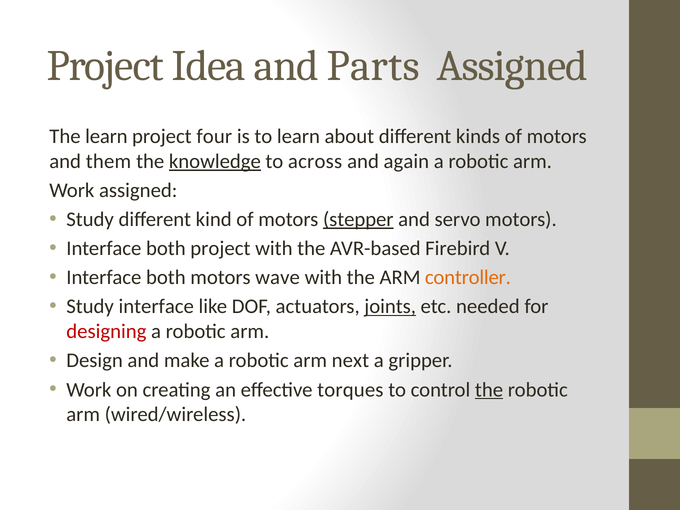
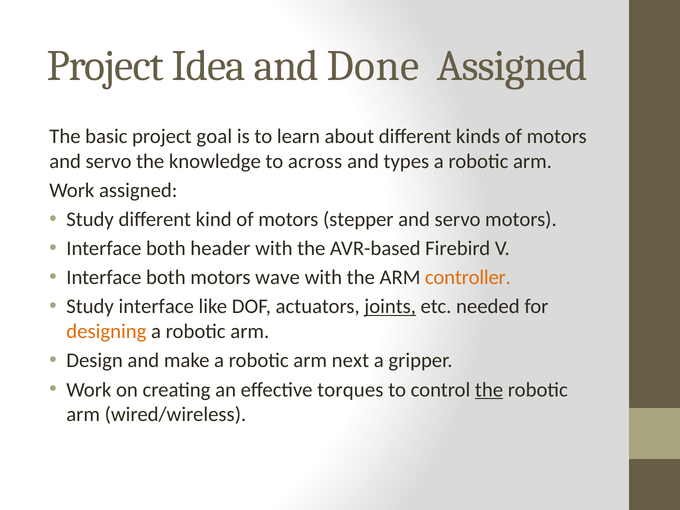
Parts: Parts -> Done
The learn: learn -> basic
four: four -> goal
them at (108, 161): them -> servo
knowledge underline: present -> none
again: again -> types
stepper underline: present -> none
both project: project -> header
designing colour: red -> orange
